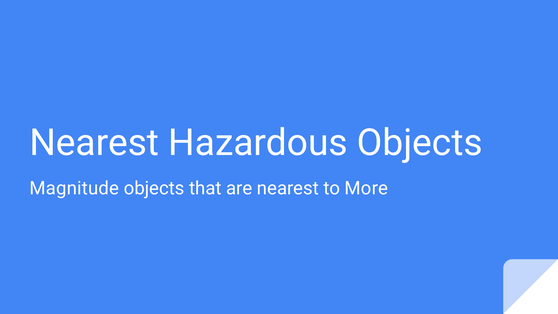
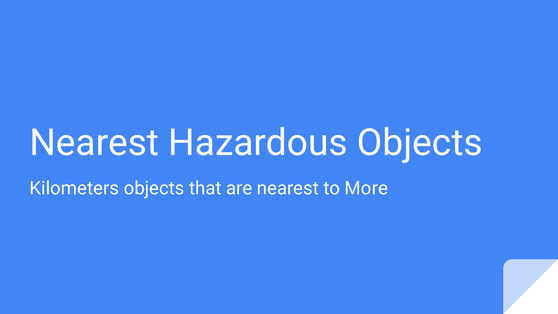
Magnitude: Magnitude -> Kilometers
